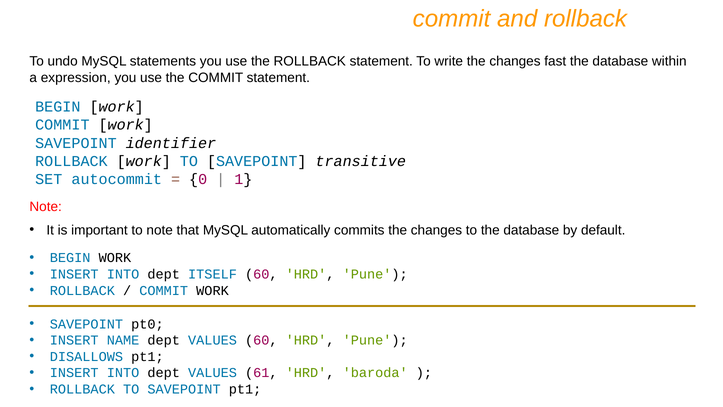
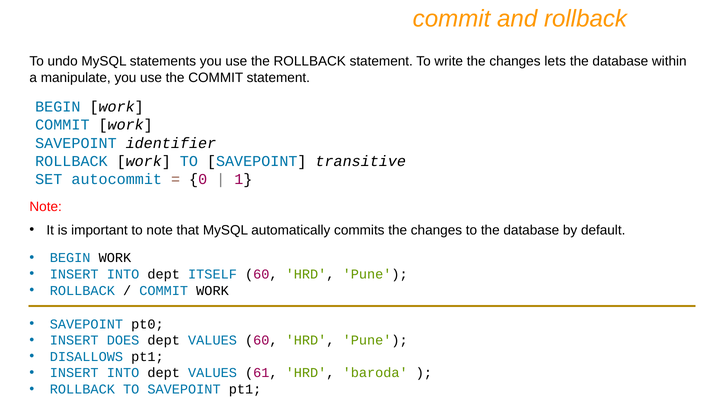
fast: fast -> lets
expression: expression -> manipulate
NAME: NAME -> DOES
